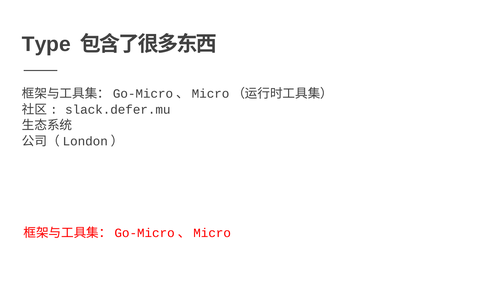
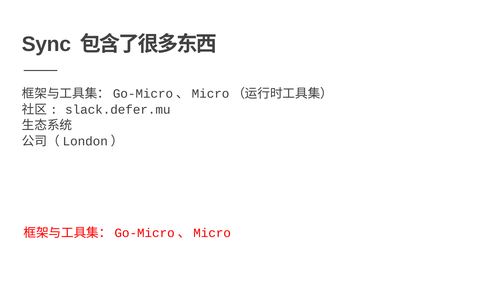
Type: Type -> Sync
